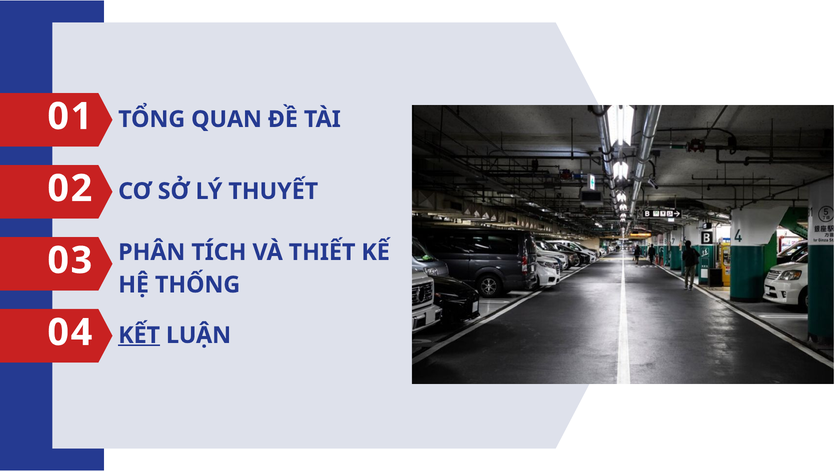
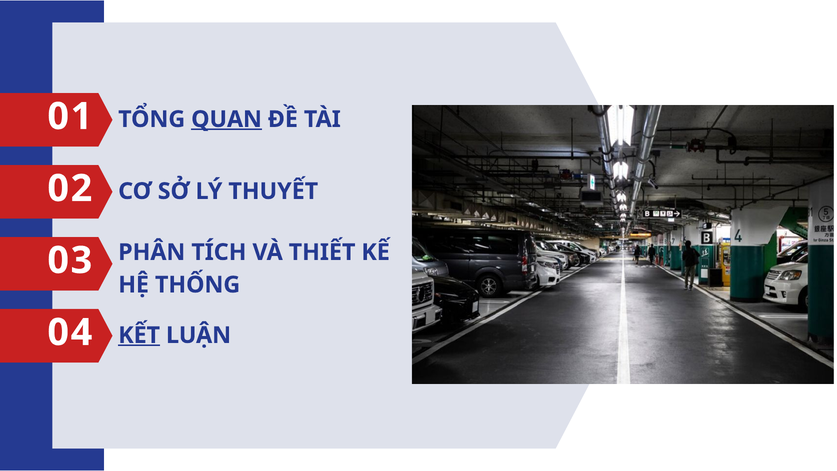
QUAN underline: none -> present
